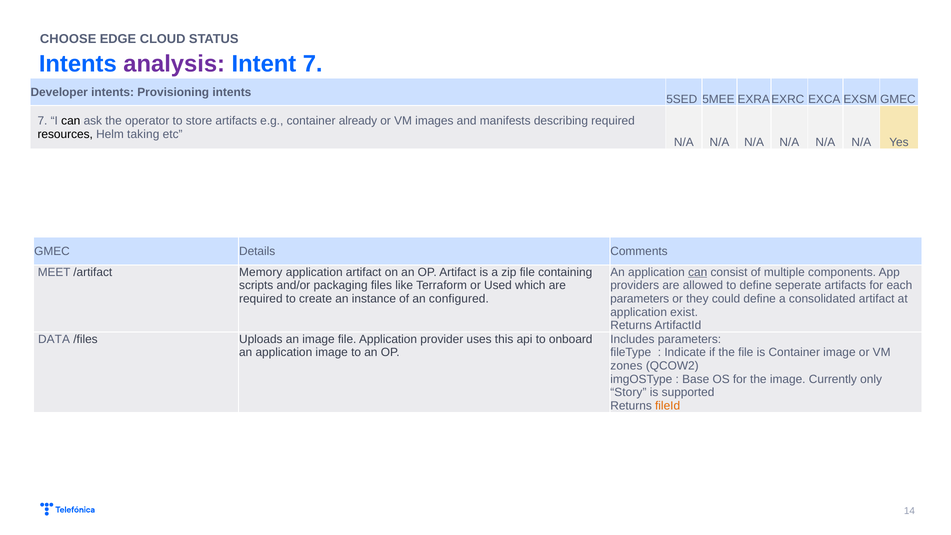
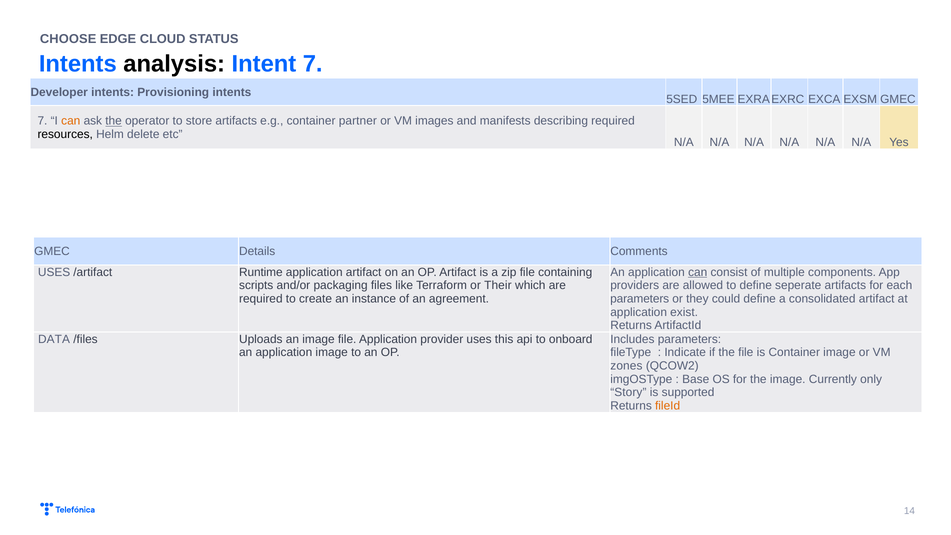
analysis colour: purple -> black
can at (71, 121) colour: black -> orange
the at (114, 121) underline: none -> present
already: already -> partner
taking: taking -> delete
MEET at (54, 272): MEET -> USES
Memory: Memory -> Runtime
Used: Used -> Their
configured: configured -> agreement
